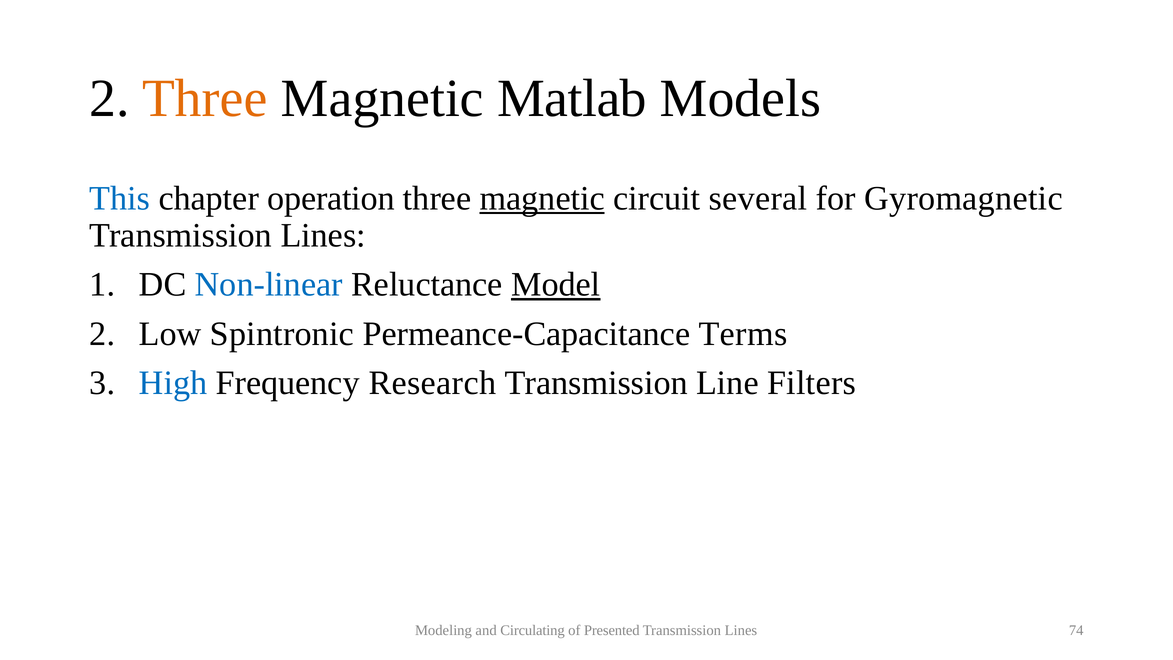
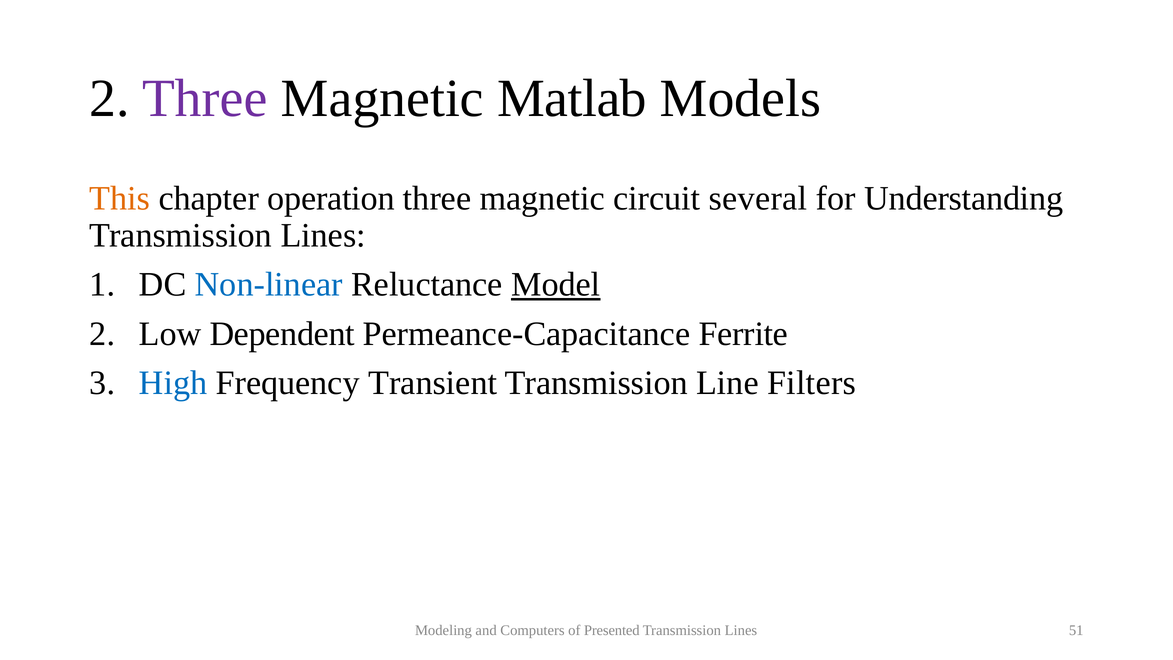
Three at (205, 99) colour: orange -> purple
This colour: blue -> orange
magnetic at (542, 198) underline: present -> none
Gyromagnetic: Gyromagnetic -> Understanding
Spintronic: Spintronic -> Dependent
Terms: Terms -> Ferrite
Research: Research -> Transient
Circulating: Circulating -> Computers
74: 74 -> 51
